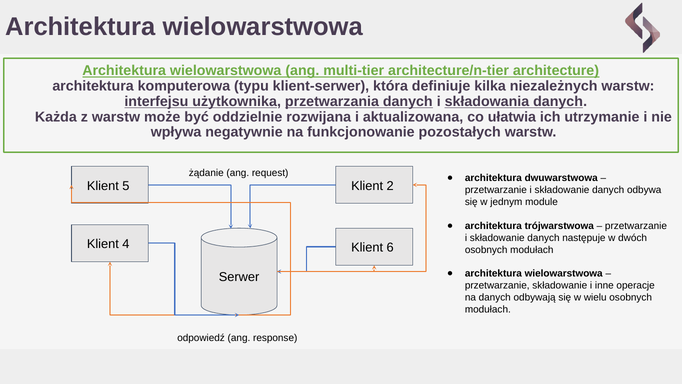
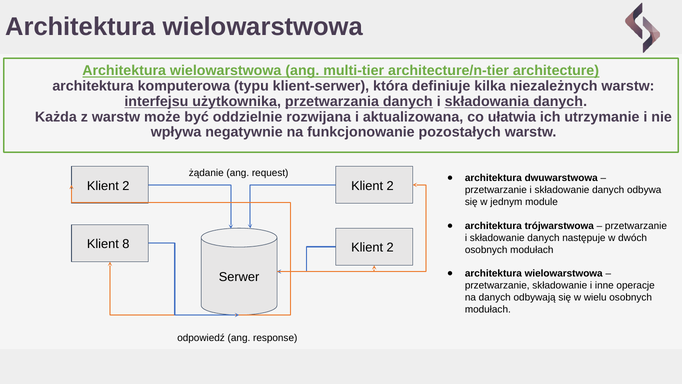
5 at (126, 186): 5 -> 2
4: 4 -> 8
6 at (390, 247): 6 -> 2
